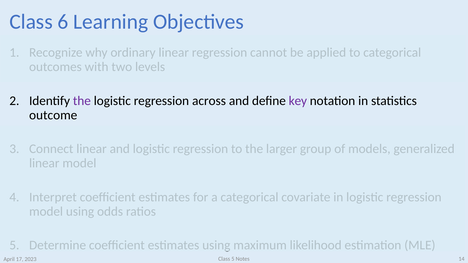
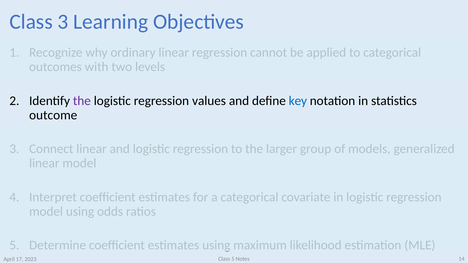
Class 6: 6 -> 3
across: across -> values
key colour: purple -> blue
